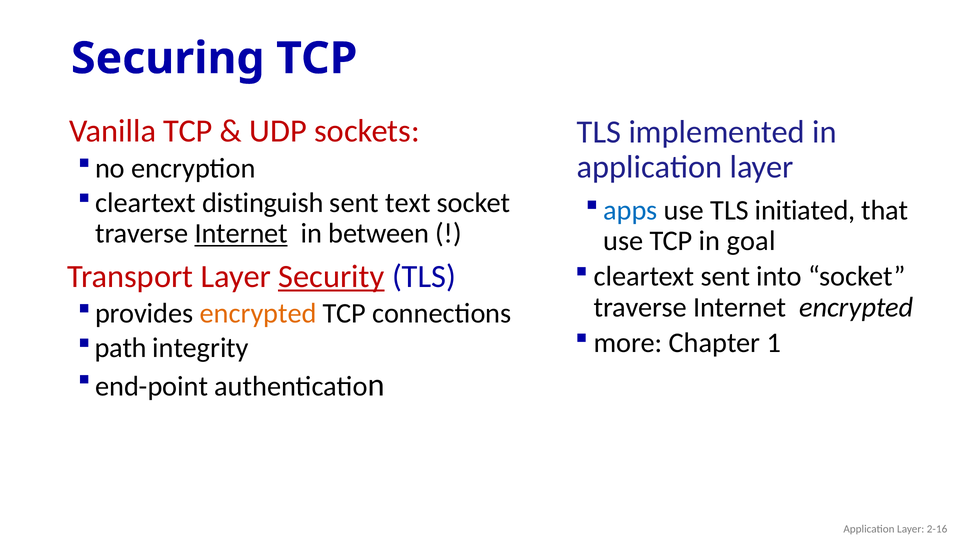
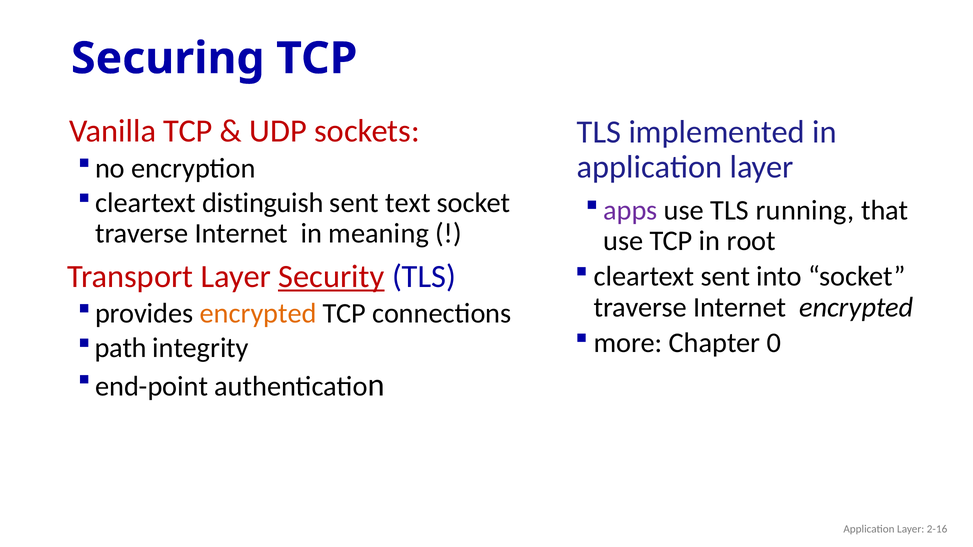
apps colour: blue -> purple
initiated: initiated -> running
Internet at (241, 234) underline: present -> none
between: between -> meaning
goal: goal -> root
1: 1 -> 0
